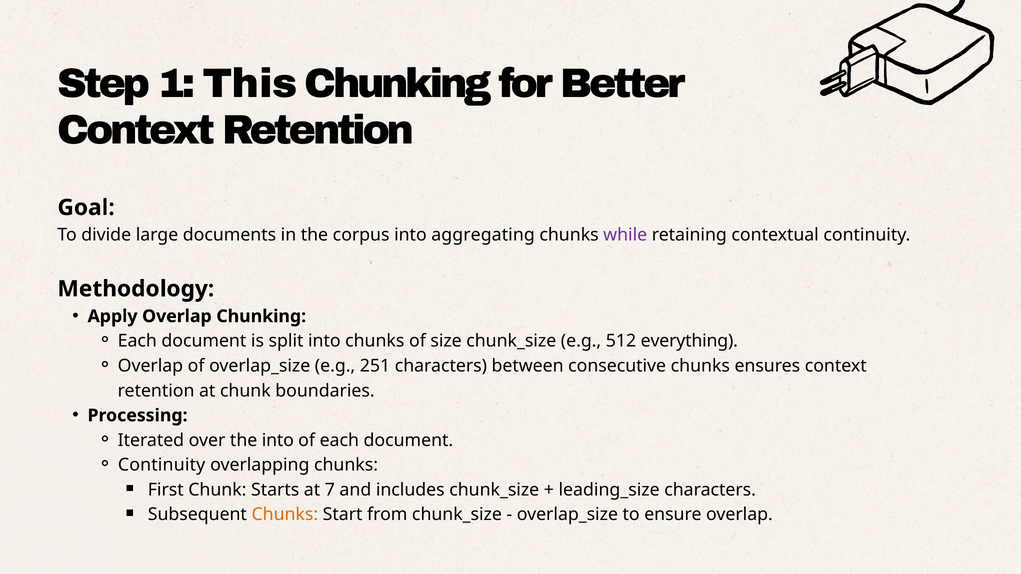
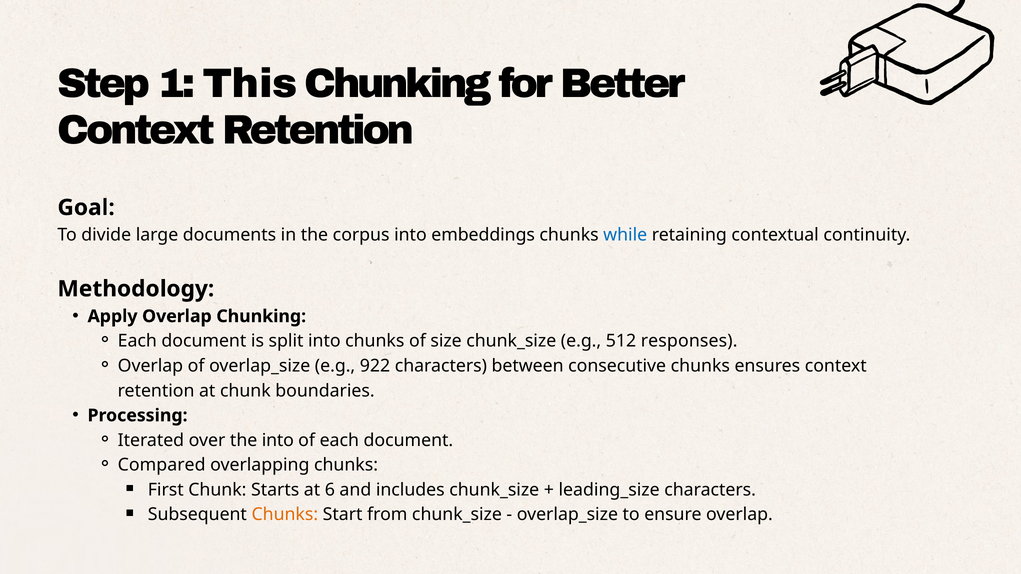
aggregating: aggregating -> embeddings
while colour: purple -> blue
everything: everything -> responses
251: 251 -> 922
Continuity at (162, 465): Continuity -> Compared
7: 7 -> 6
